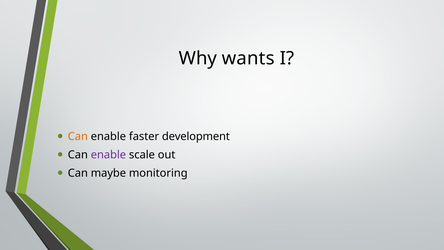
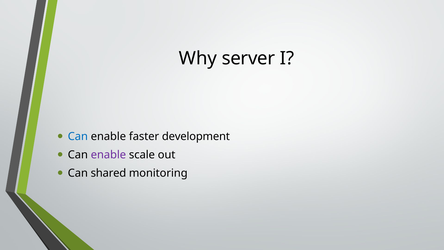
wants: wants -> server
Can at (78, 136) colour: orange -> blue
maybe: maybe -> shared
